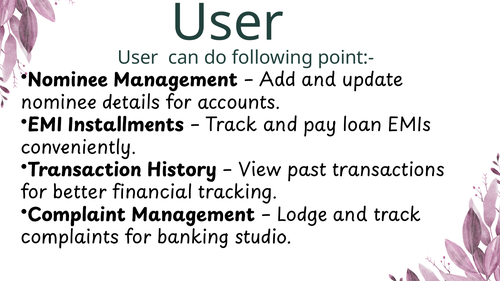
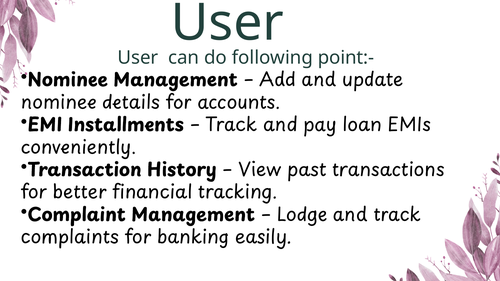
studio: studio -> easily
